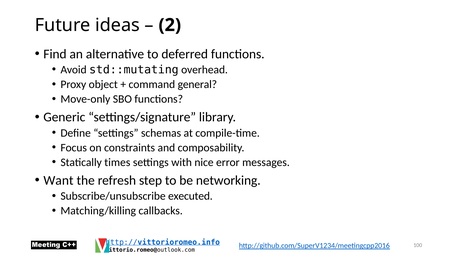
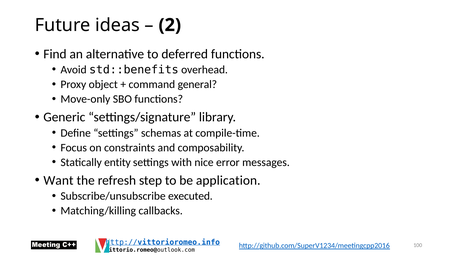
std::mutating: std::mutating -> std::benefits
times: times -> entity
networking: networking -> application
